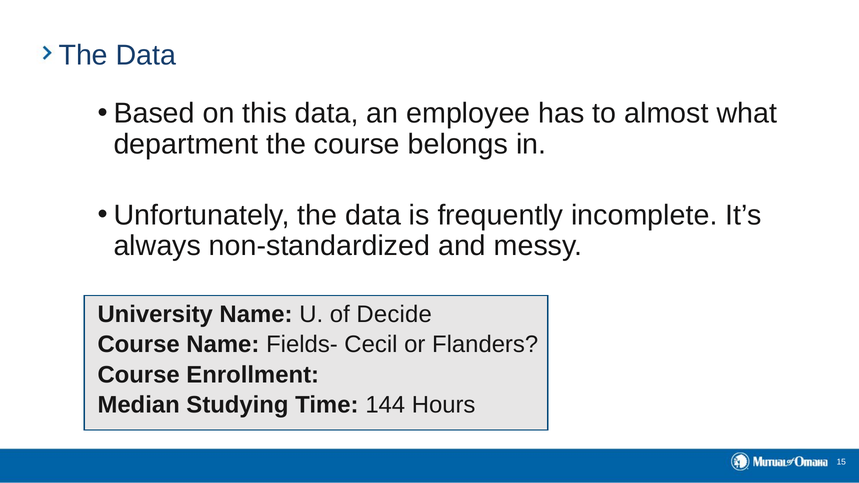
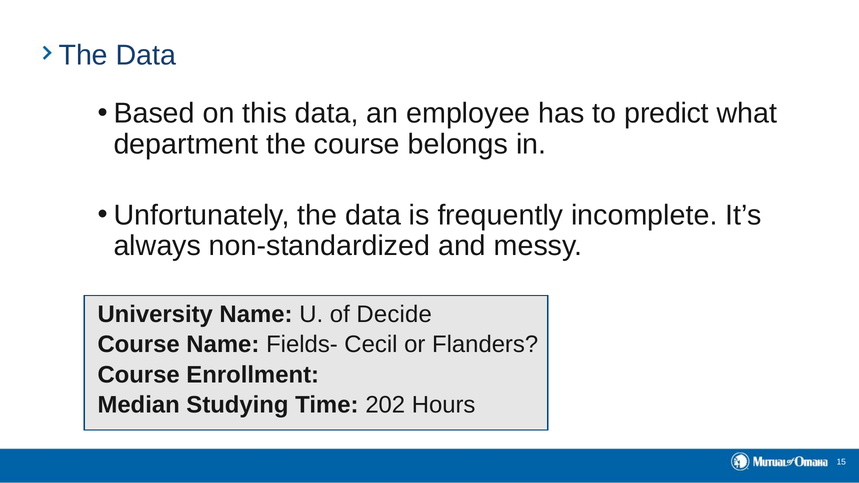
almost: almost -> predict
144: 144 -> 202
